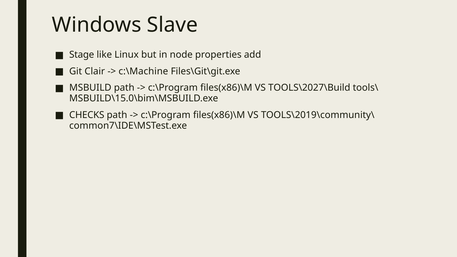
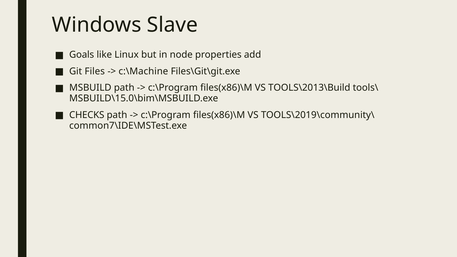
Stage: Stage -> Goals
Clair: Clair -> Files
TOOLS\2027\Build: TOOLS\2027\Build -> TOOLS\2013\Build
